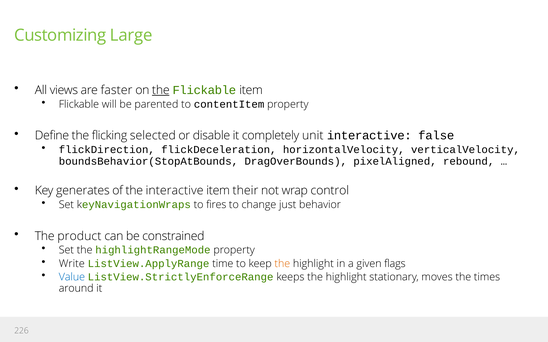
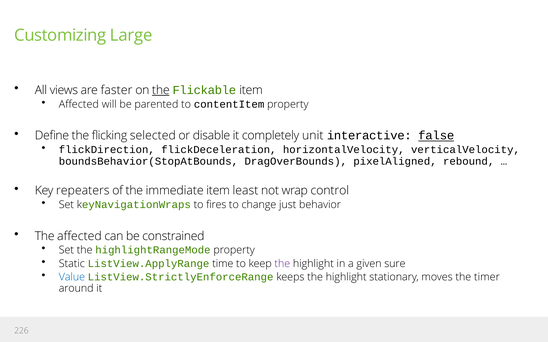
Flickable at (79, 104): Flickable -> Affected
false underline: none -> present
generates: generates -> repeaters
the interactive: interactive -> immediate
their: their -> least
The product: product -> affected
Write: Write -> Static
the at (282, 264) colour: orange -> purple
flags: flags -> sure
times: times -> timer
